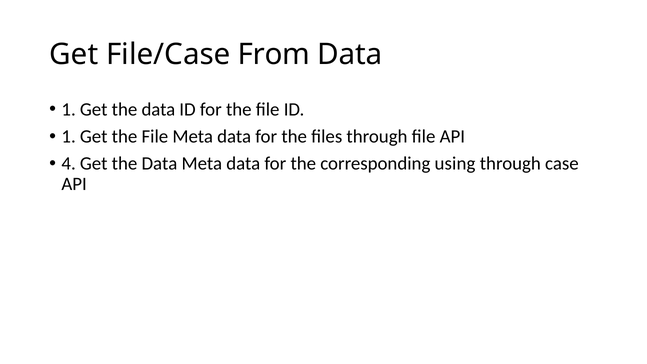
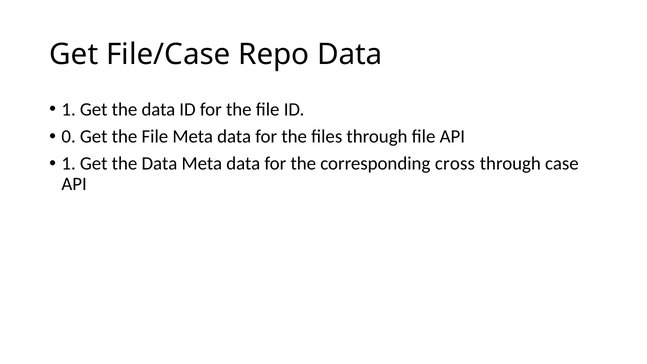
From: From -> Repo
1 at (69, 137): 1 -> 0
4 at (69, 164): 4 -> 1
using: using -> cross
